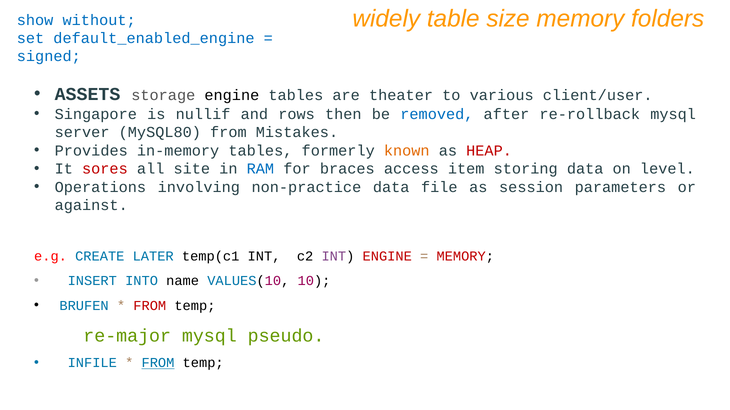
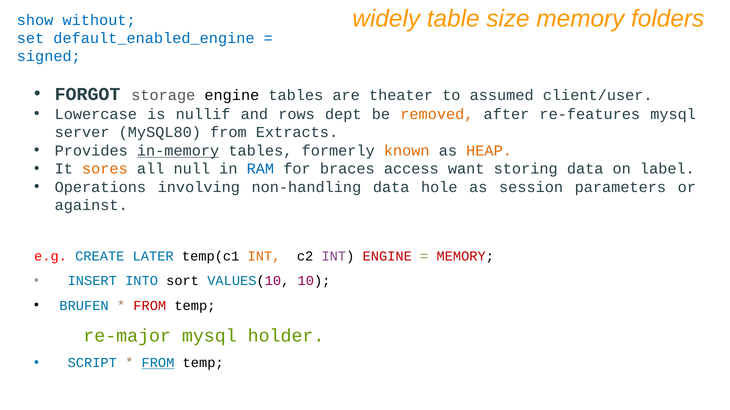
ASSETS: ASSETS -> FORGOT
various: various -> assumed
Singapore: Singapore -> Lowercase
then: then -> dept
removed colour: blue -> orange
re-rollback: re-rollback -> re-features
Mistakes: Mistakes -> Extracts
in-memory underline: none -> present
HEAP colour: red -> orange
sores colour: red -> orange
site: site -> null
item: item -> want
level: level -> label
non-practice: non-practice -> non-handling
file: file -> hole
INT at (264, 257) colour: black -> orange
name: name -> sort
pseudo: pseudo -> holder
INFILE: INFILE -> SCRIPT
